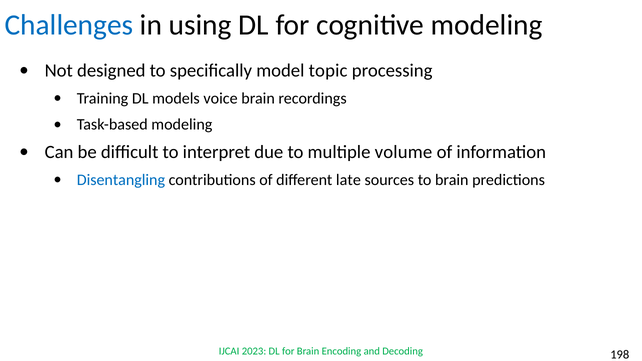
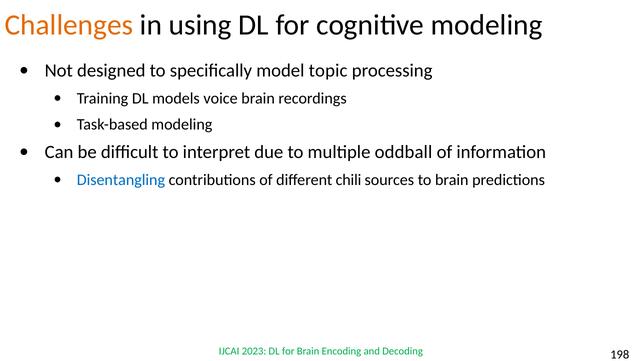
Challenges colour: blue -> orange
volume: volume -> oddball
late: late -> chili
